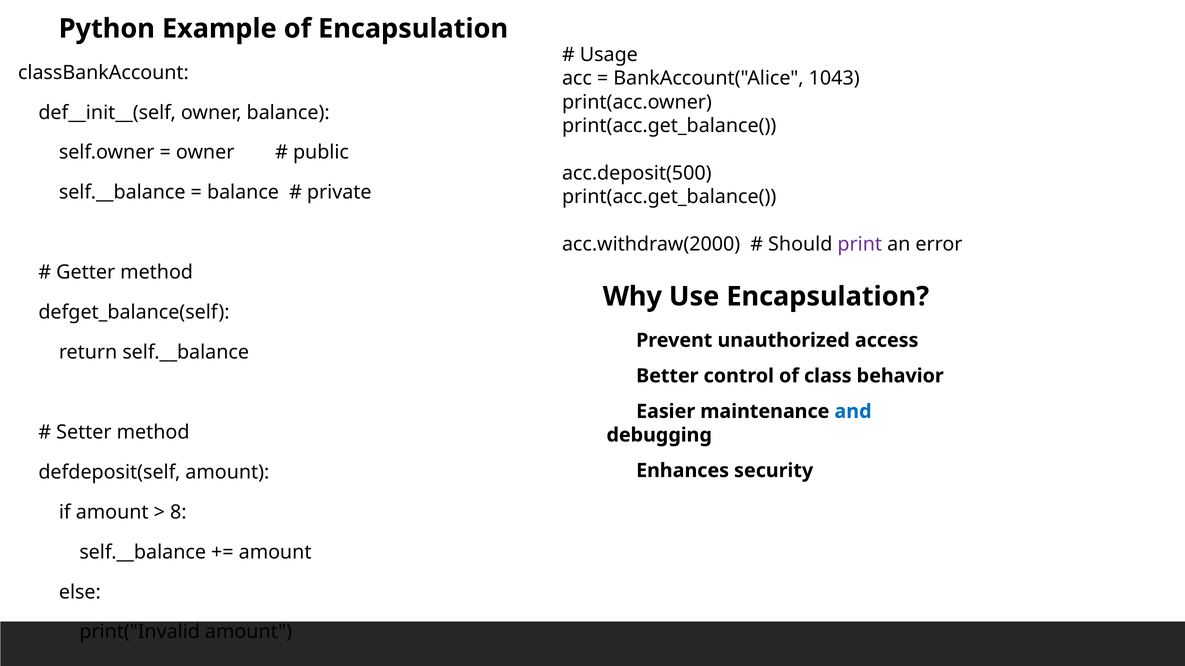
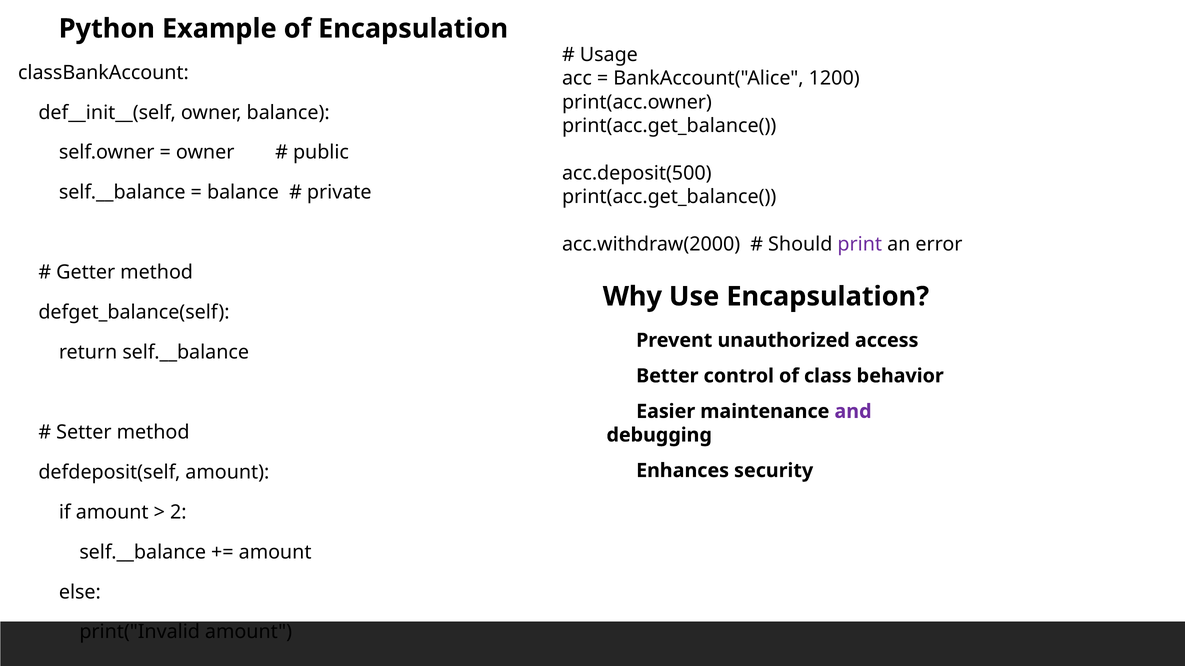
1043: 1043 -> 1200
and colour: blue -> purple
8: 8 -> 2
